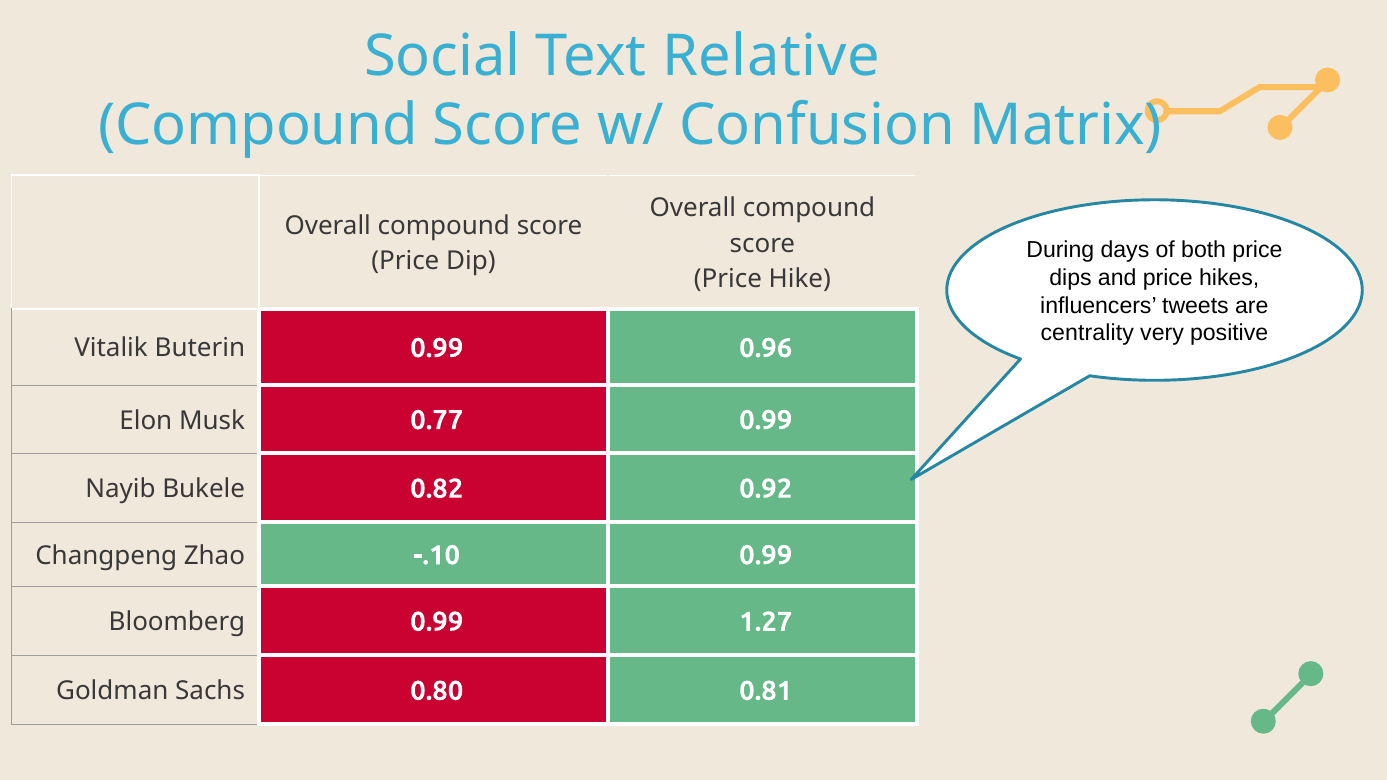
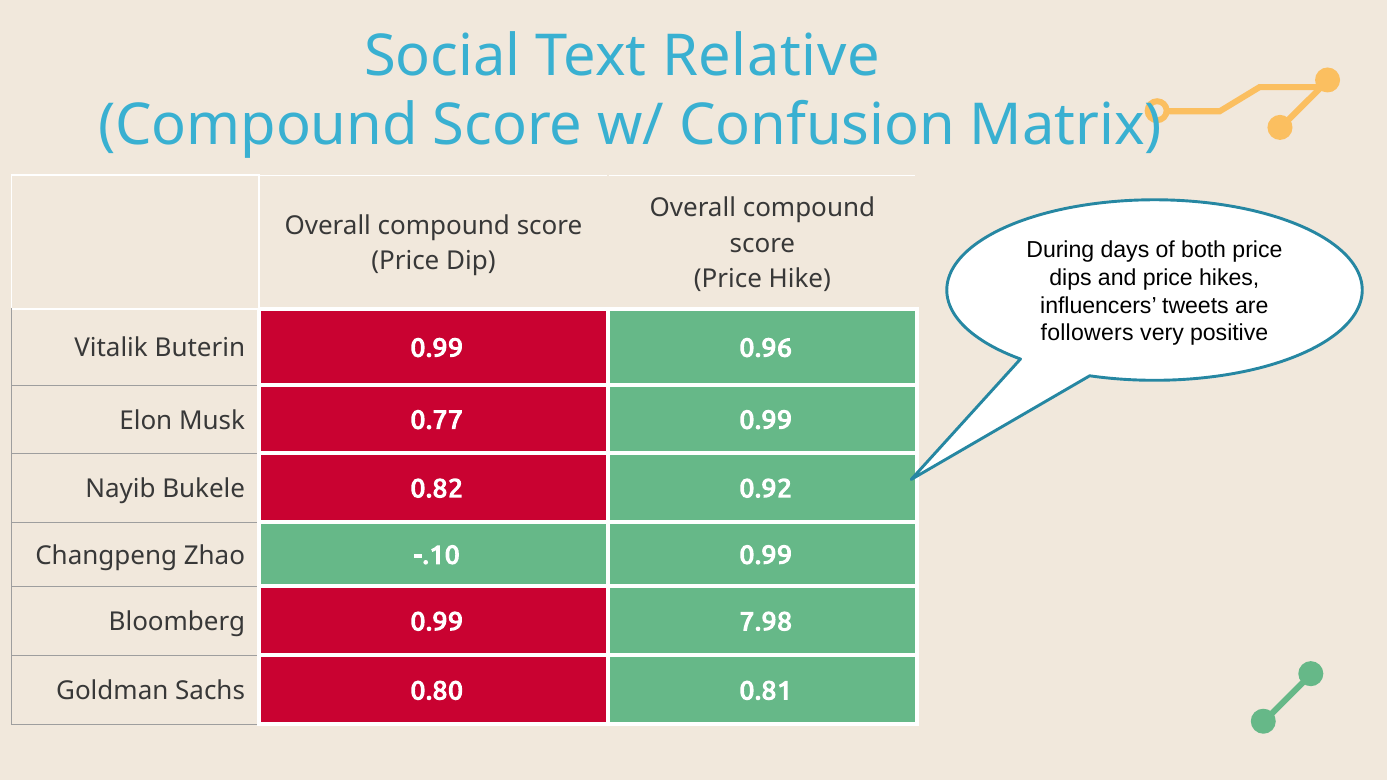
centrality: centrality -> followers
1.27: 1.27 -> 7.98
